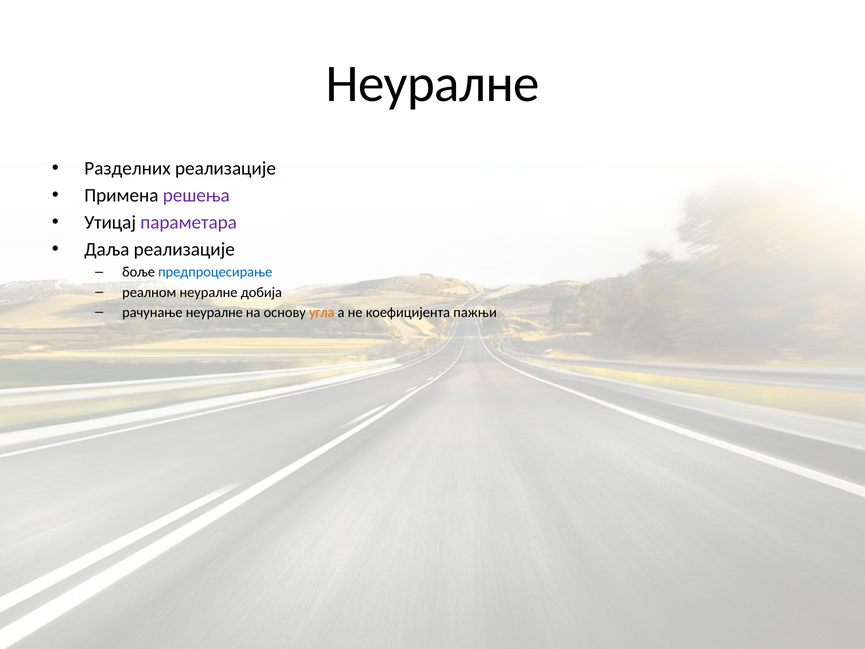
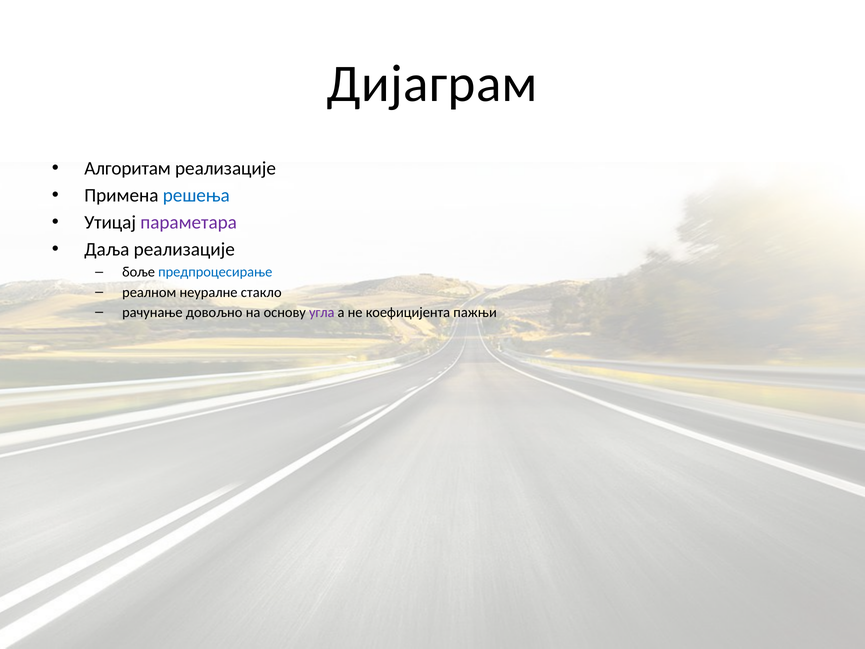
Неуралне at (433, 84): Неуралне -> Дијаграм
Разделних: Разделних -> Алгоритам
решења colour: purple -> blue
добија: добија -> стакло
рачунање неуралне: неуралне -> довољно
угла colour: orange -> purple
